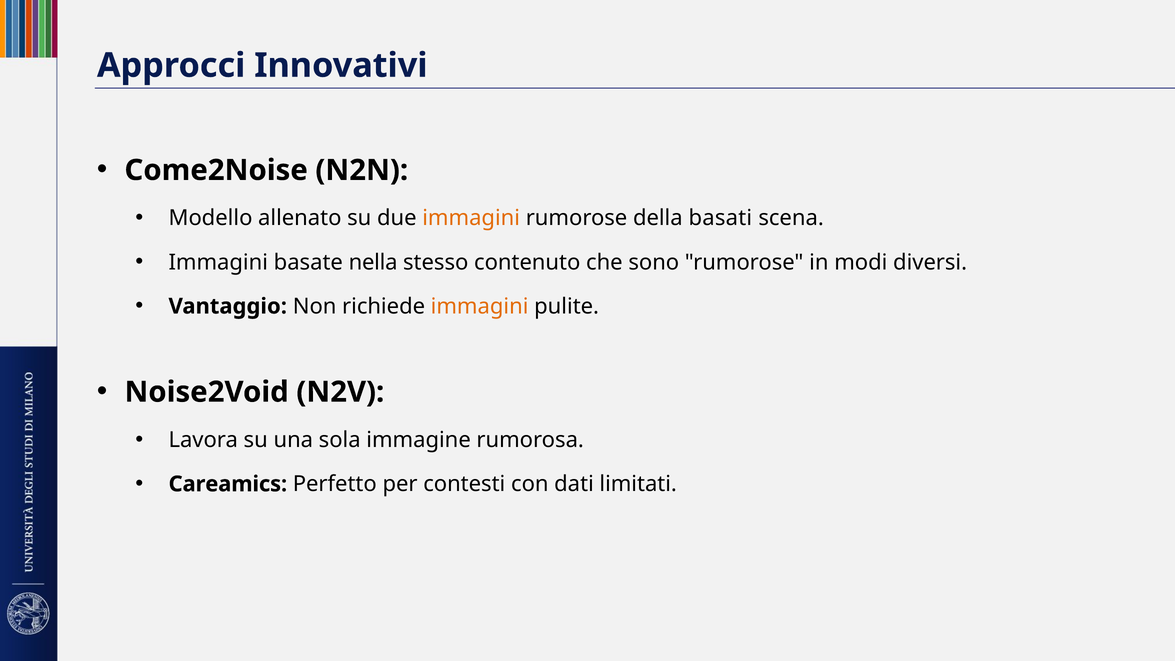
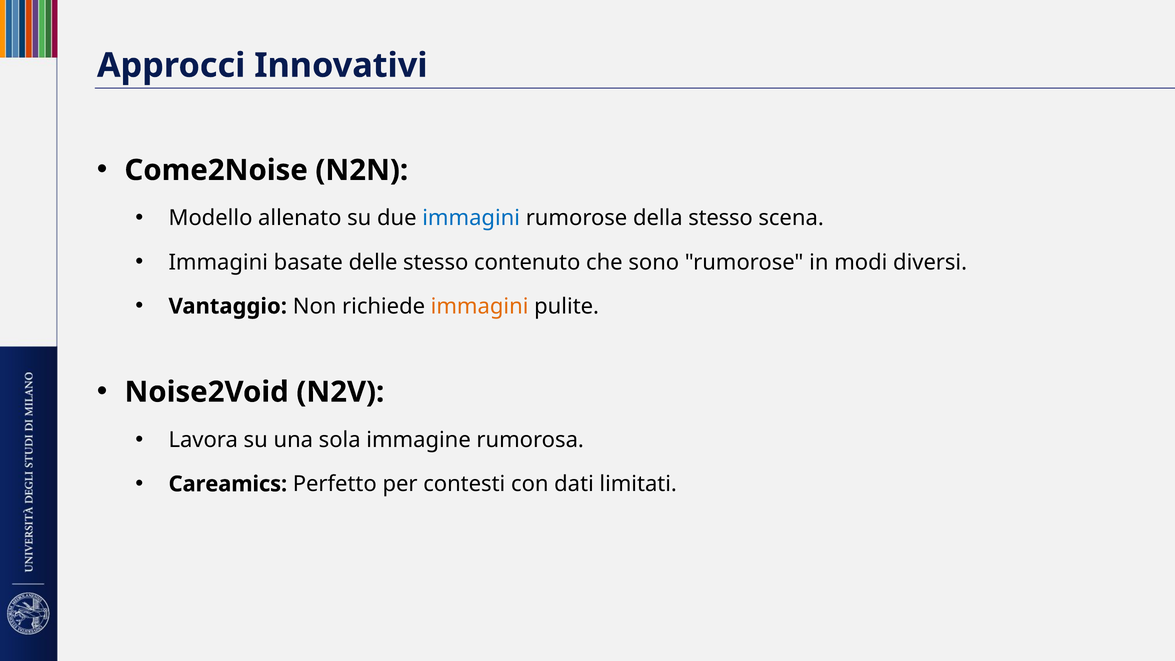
immagini at (471, 218) colour: orange -> blue
della basati: basati -> stesso
nella: nella -> delle
